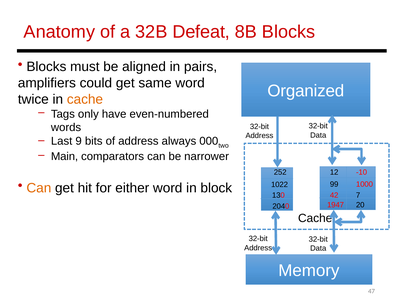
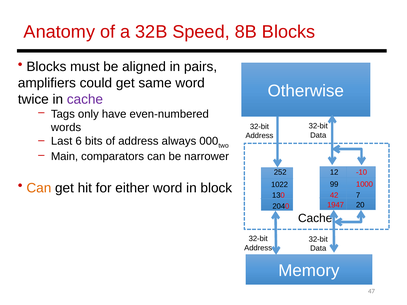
Defeat: Defeat -> Speed
Organized: Organized -> Otherwise
cache at (85, 99) colour: orange -> purple
9: 9 -> 6
